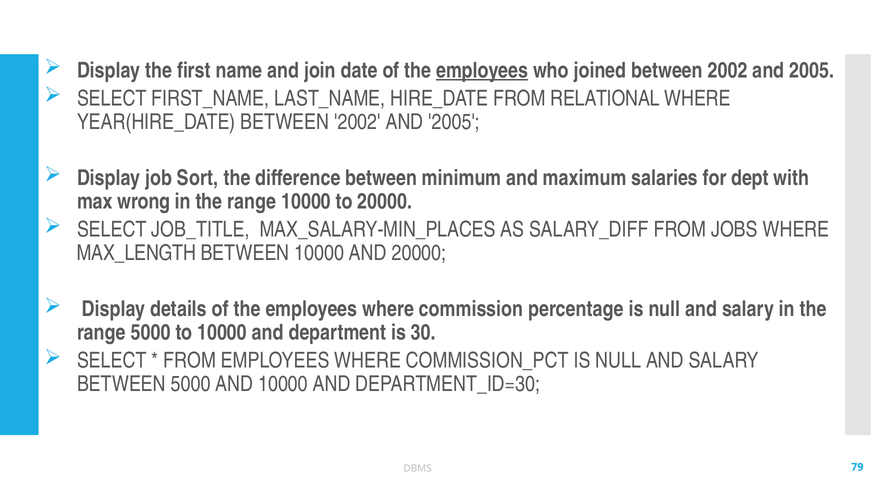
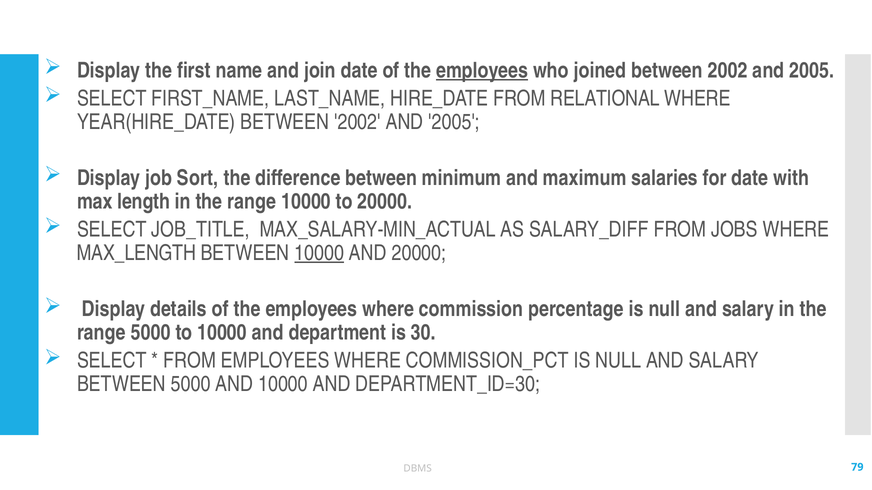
for dept: dept -> date
wrong: wrong -> length
MAX_SALARY-MIN_PLACES: MAX_SALARY-MIN_PLACES -> MAX_SALARY-MIN_ACTUAL
10000 at (319, 253) underline: none -> present
